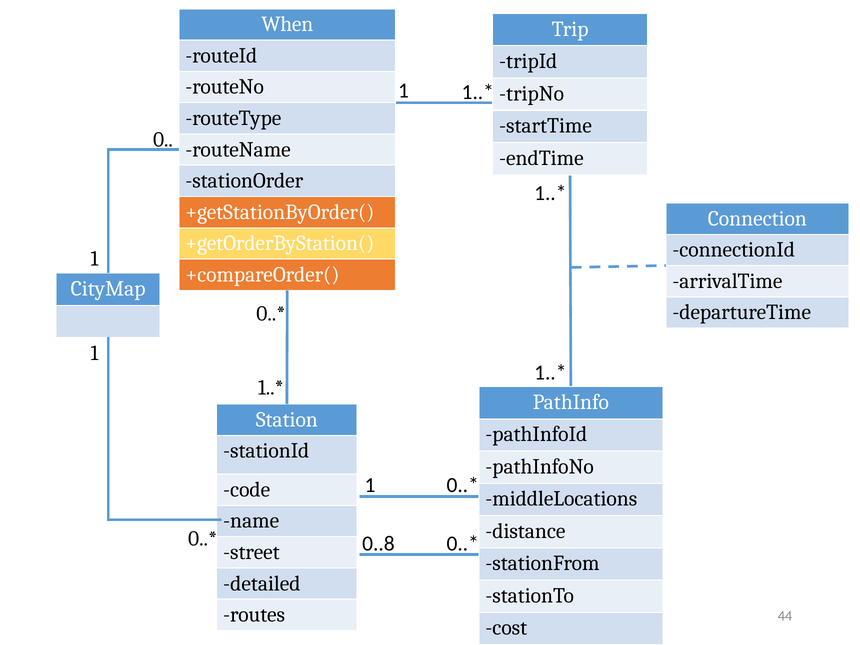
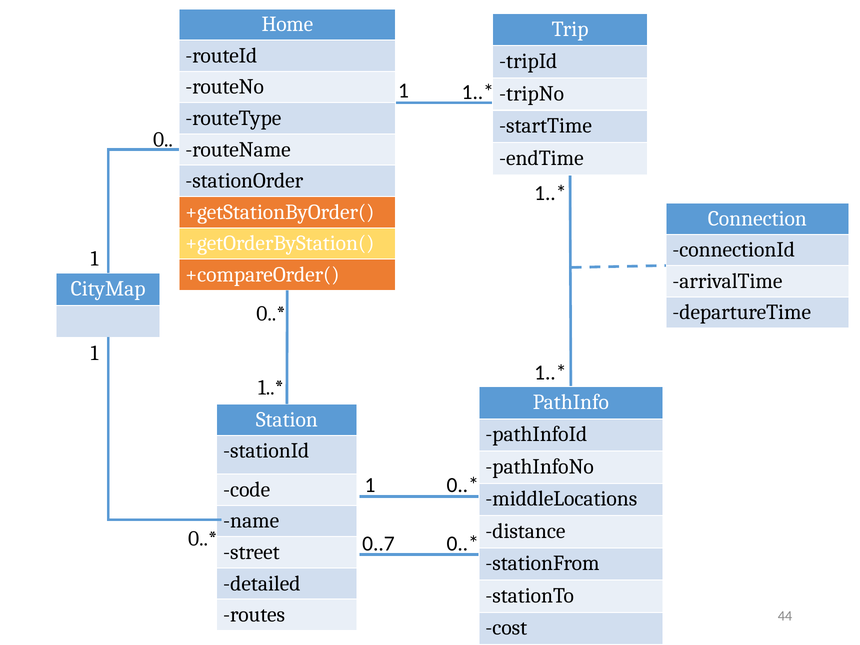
When: When -> Home
0..8: 0..8 -> 0..7
